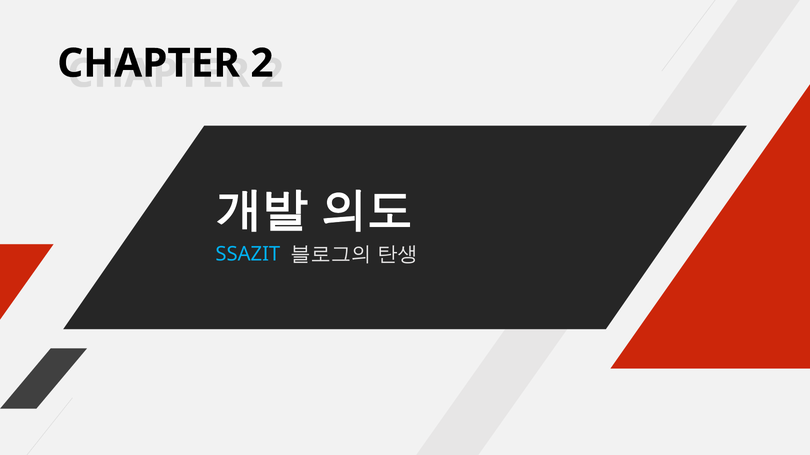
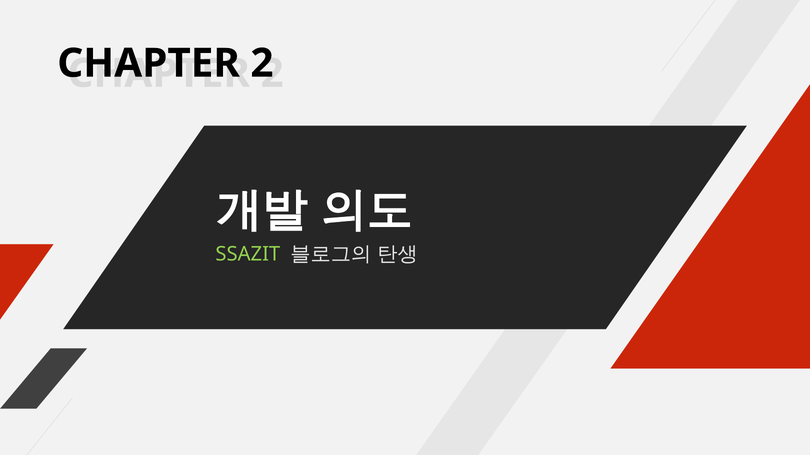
SSAZIT colour: light blue -> light green
